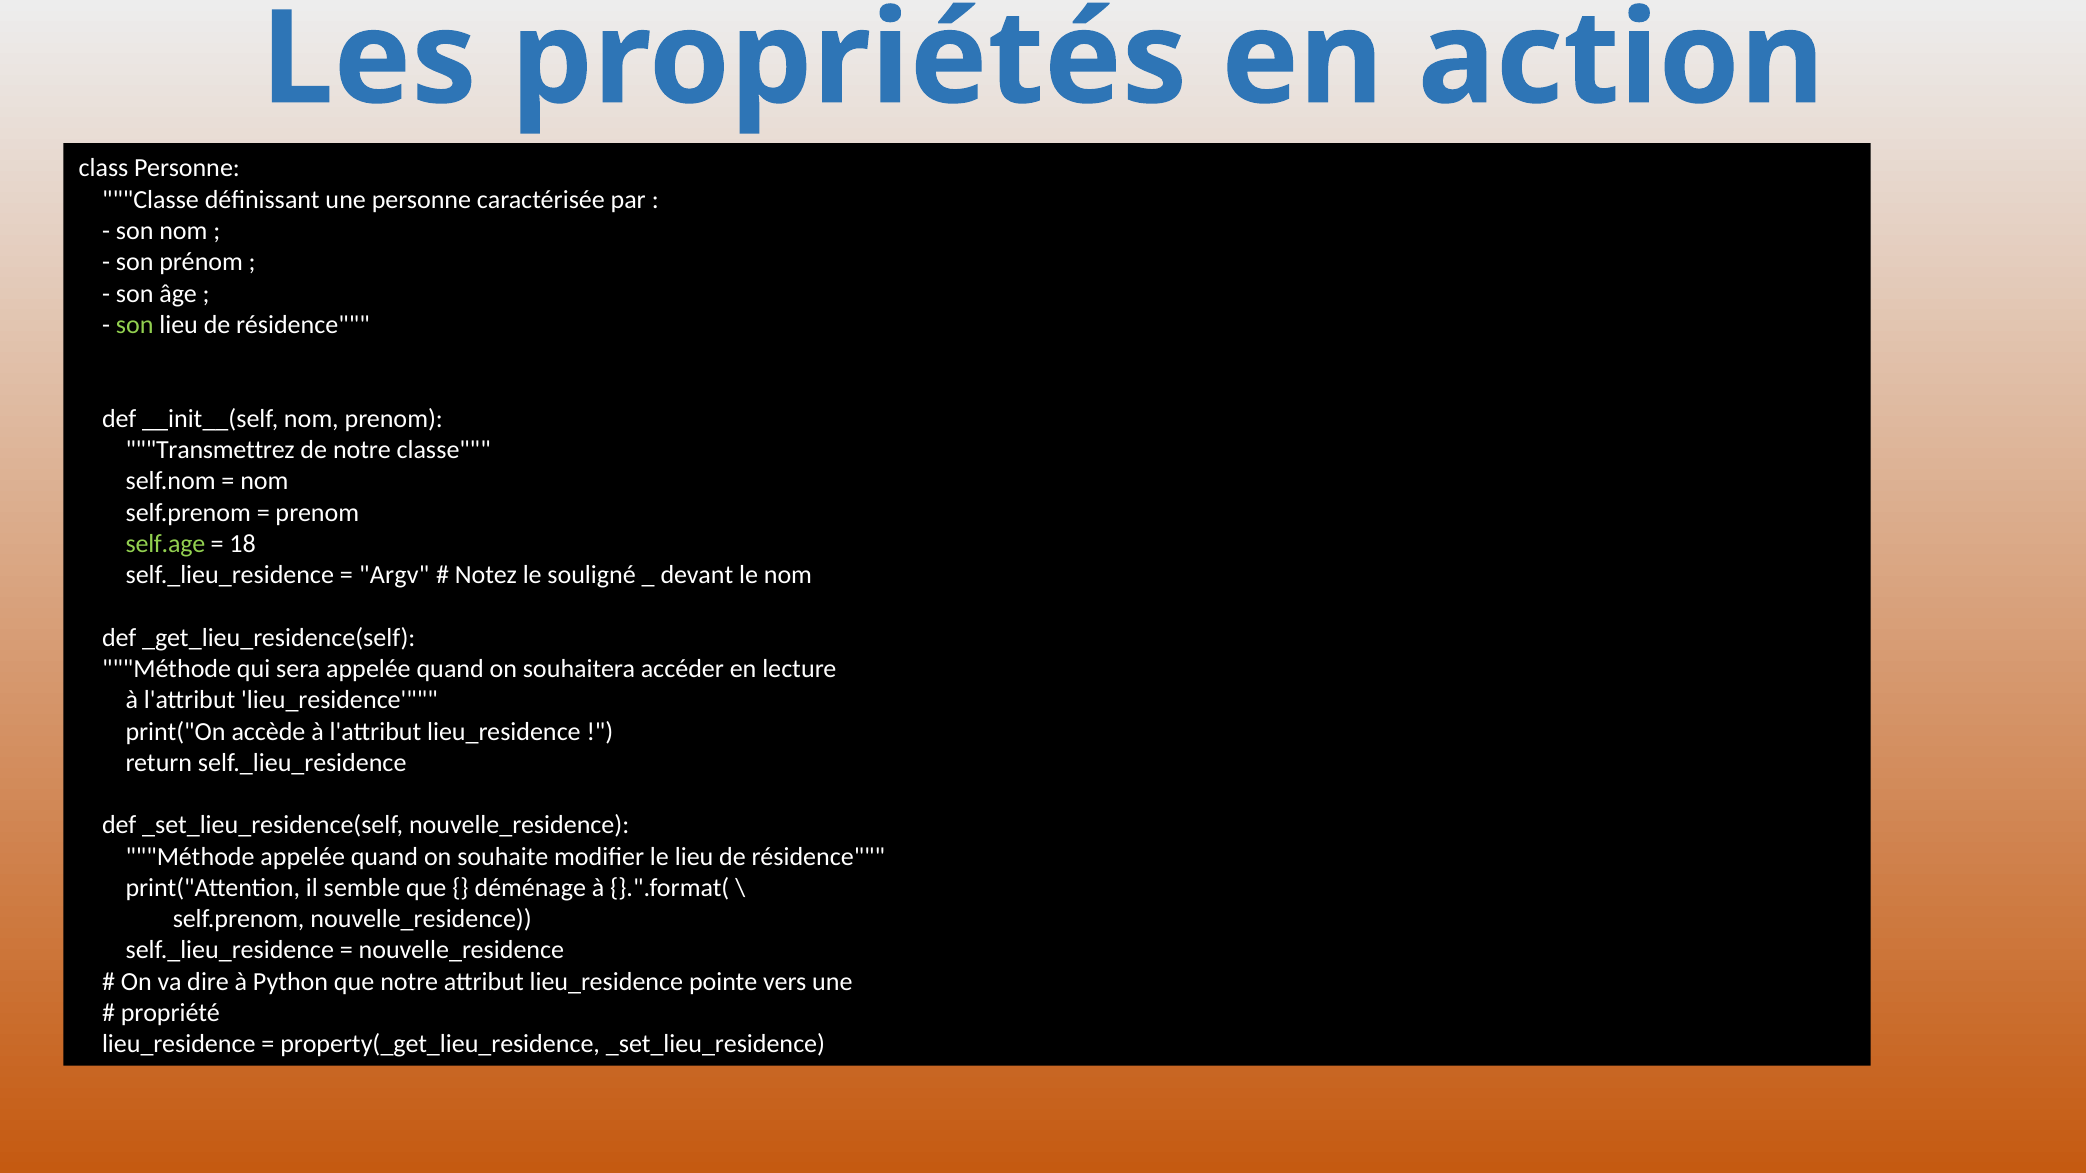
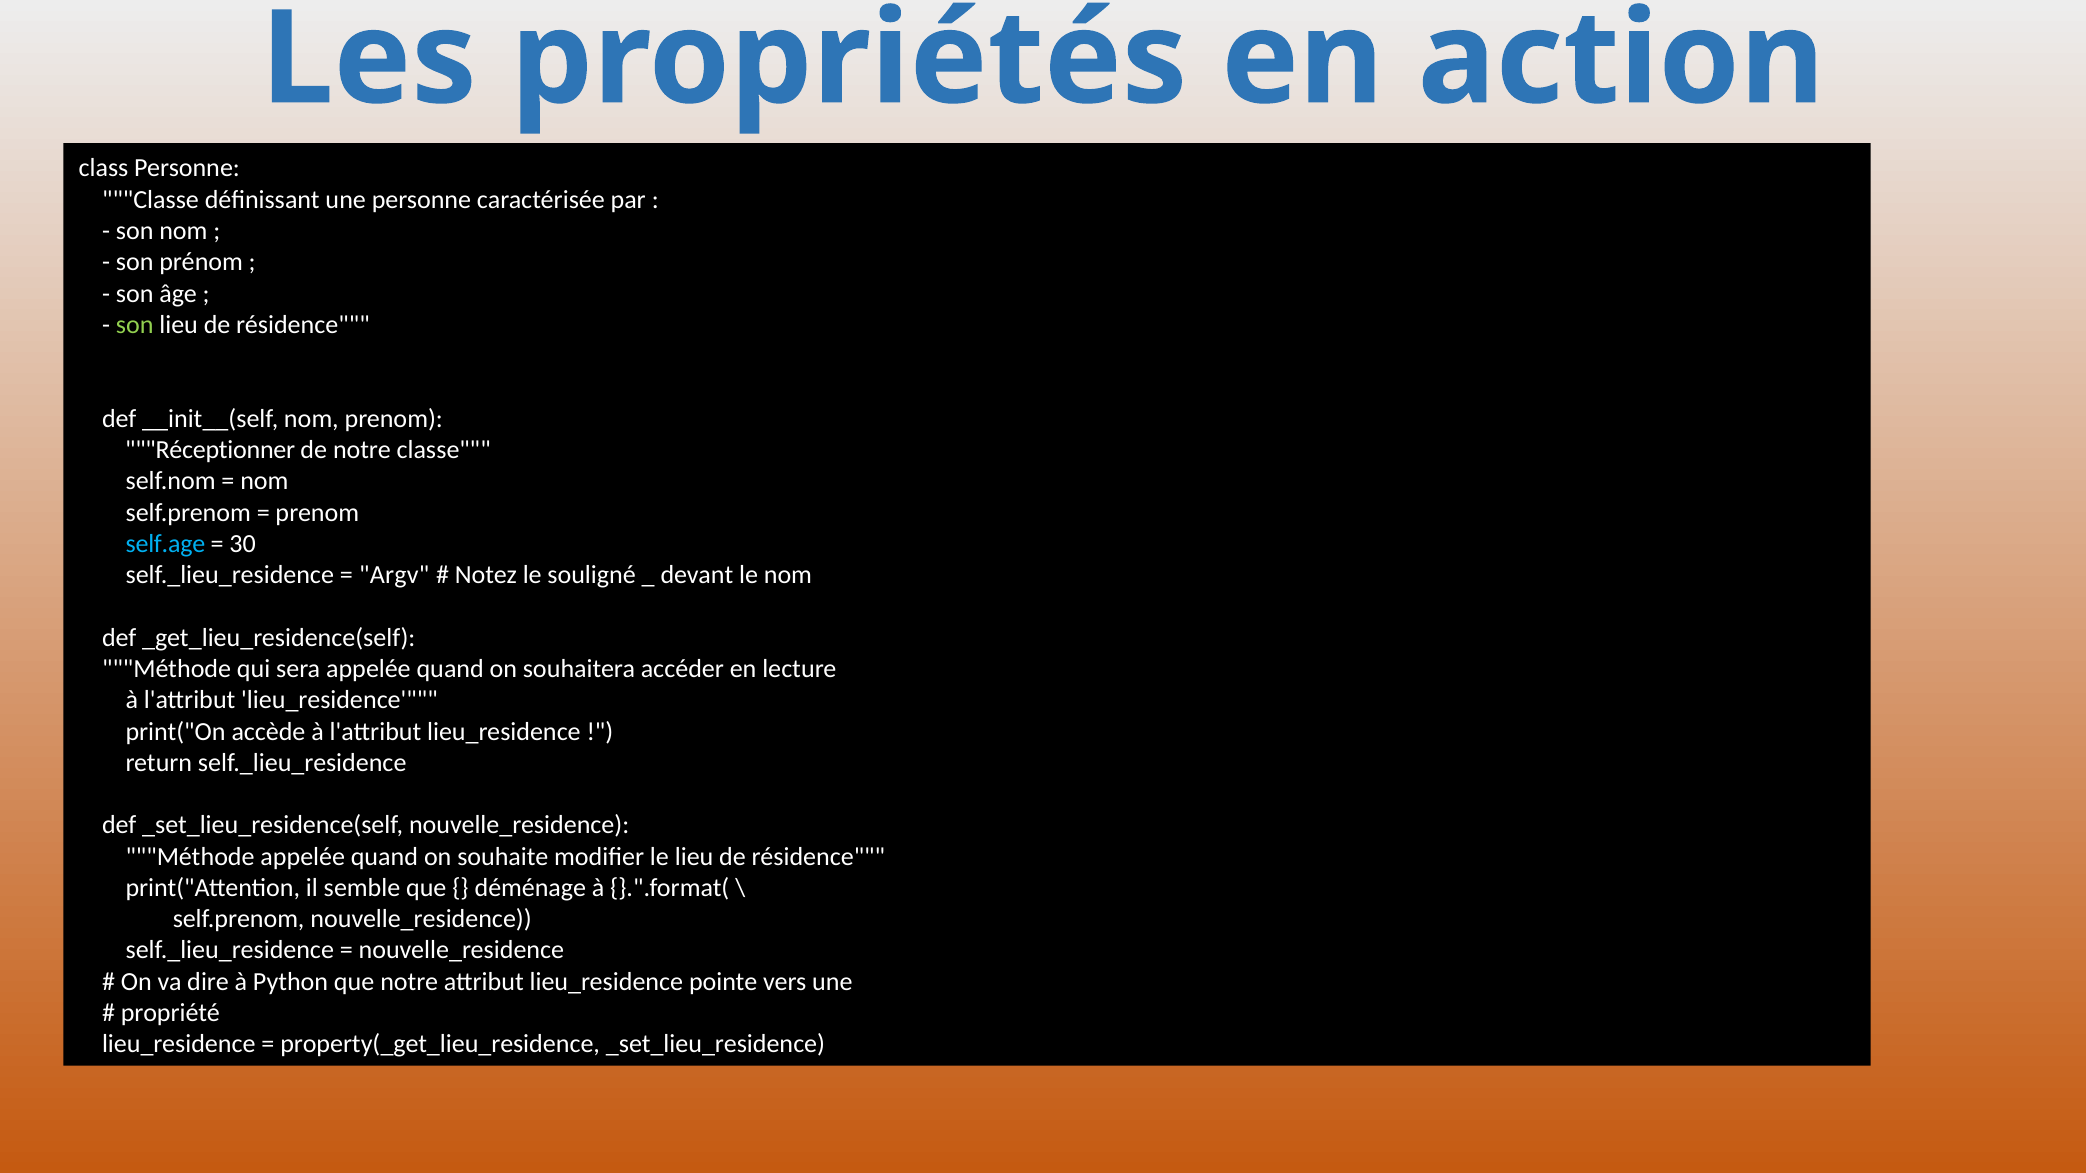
Transmettrez: Transmettrez -> Réceptionner
self.age colour: light green -> light blue
18: 18 -> 30
